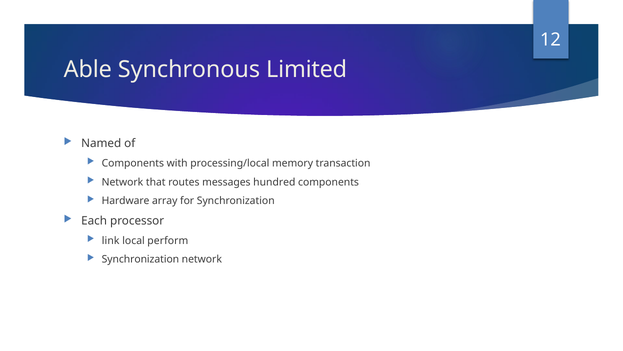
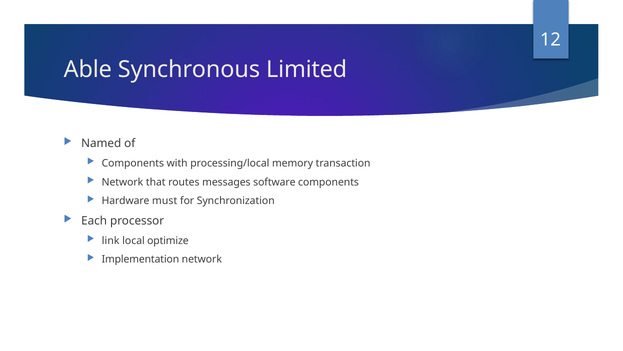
hundred: hundred -> software
array: array -> must
perform: perform -> optimize
Synchronization at (140, 259): Synchronization -> Implementation
